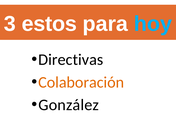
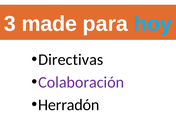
estos: estos -> made
Colaboración colour: orange -> purple
González: González -> Herradón
